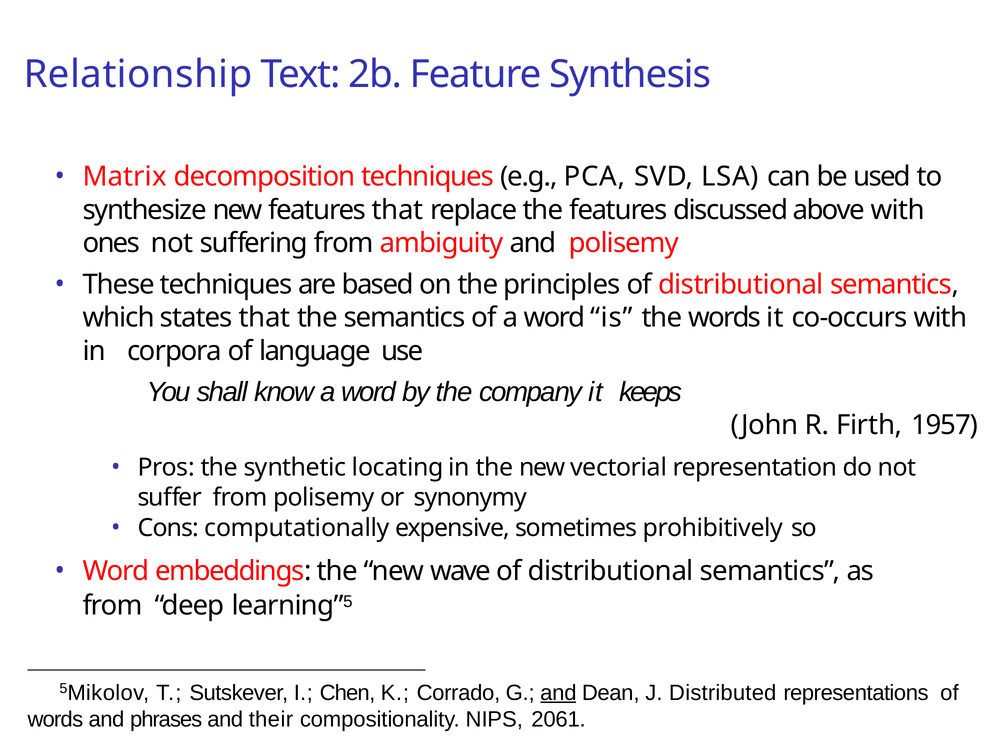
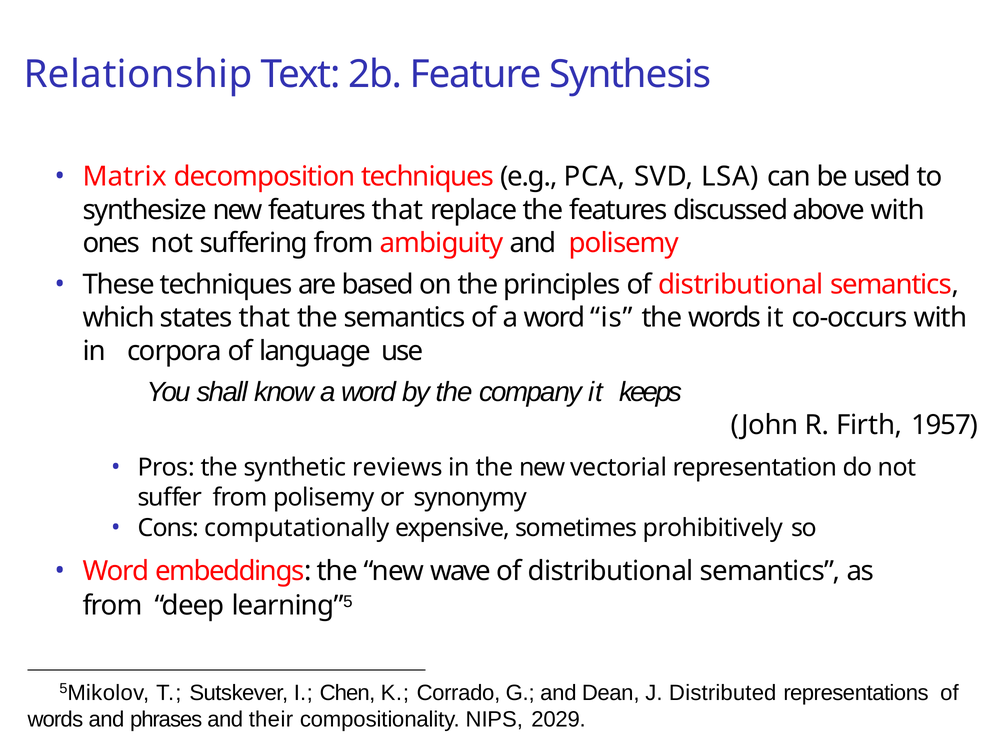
locating: locating -> reviews
and at (558, 692) underline: present -> none
2061: 2061 -> 2029
